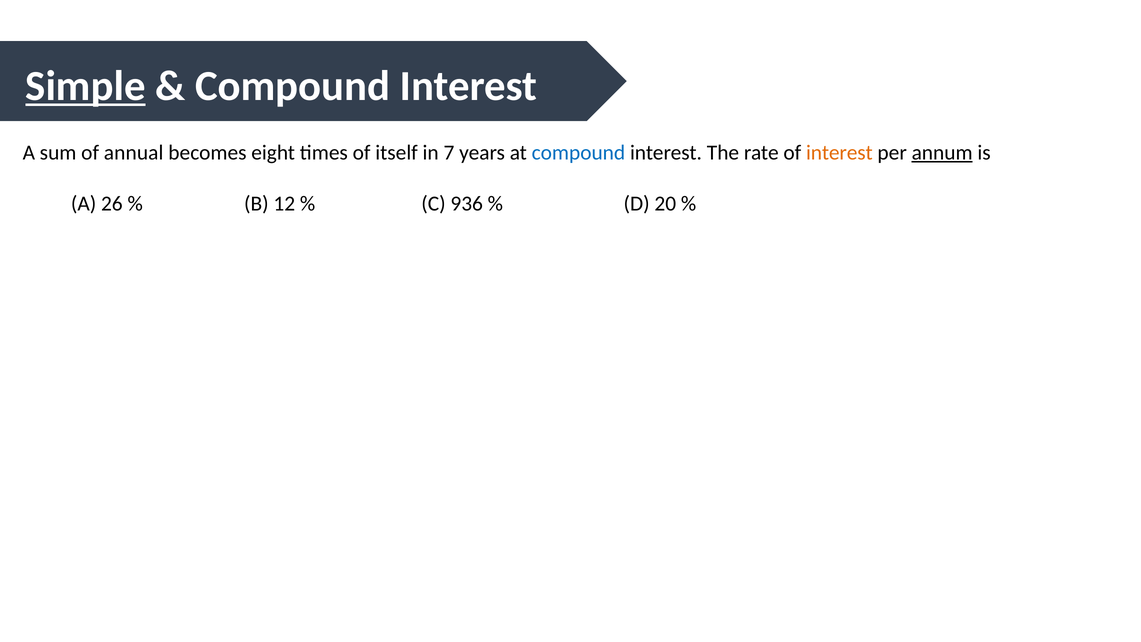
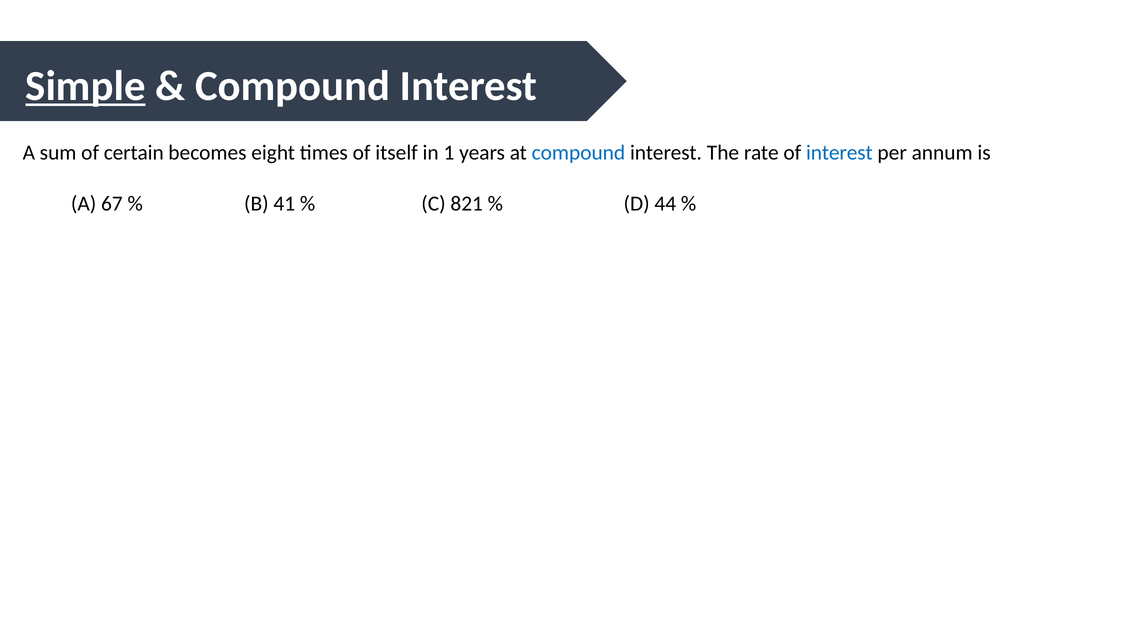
annual: annual -> certain
7: 7 -> 1
interest at (839, 152) colour: orange -> blue
annum underline: present -> none
26: 26 -> 67
12: 12 -> 41
936: 936 -> 821
20: 20 -> 44
